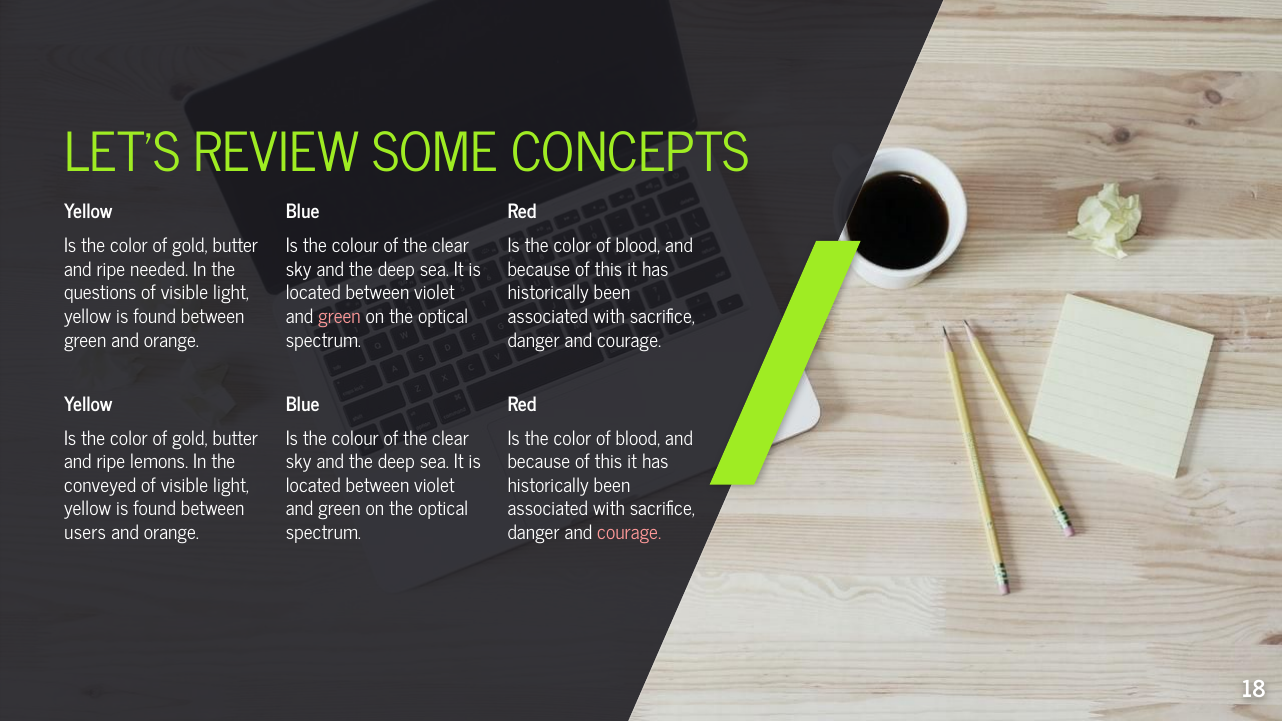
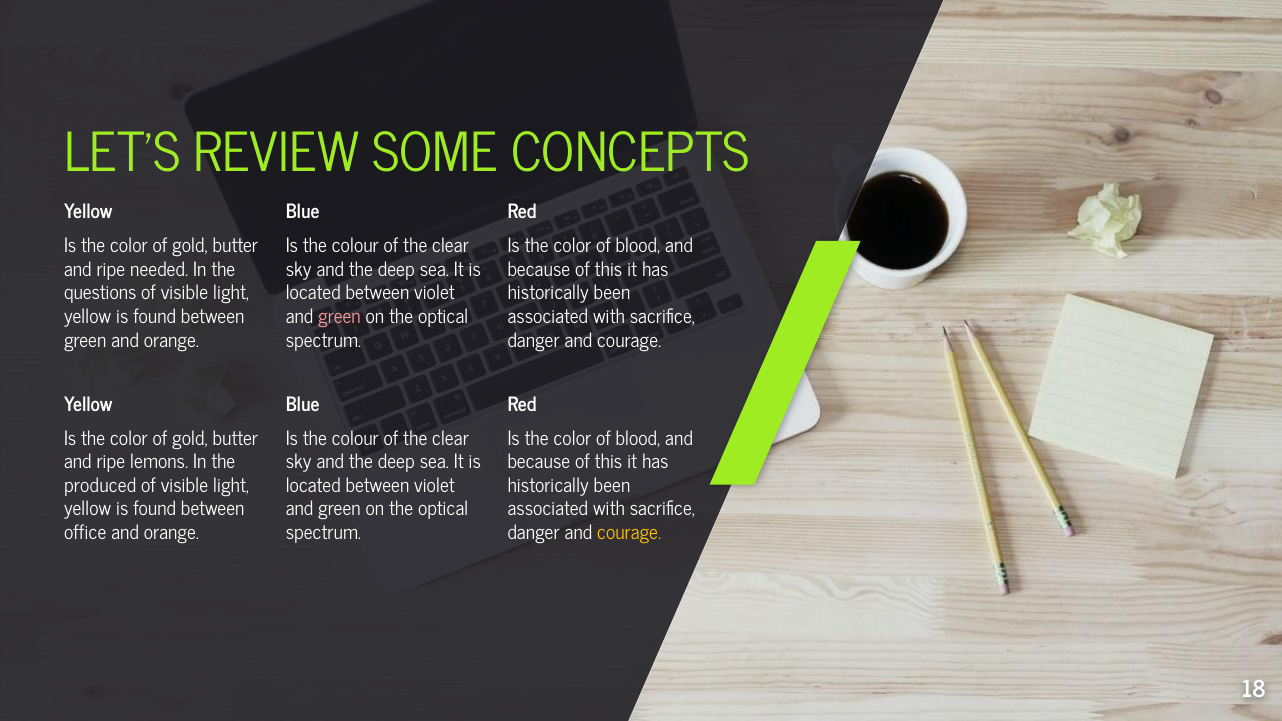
conveyed: conveyed -> produced
users: users -> office
courage at (629, 533) colour: pink -> yellow
